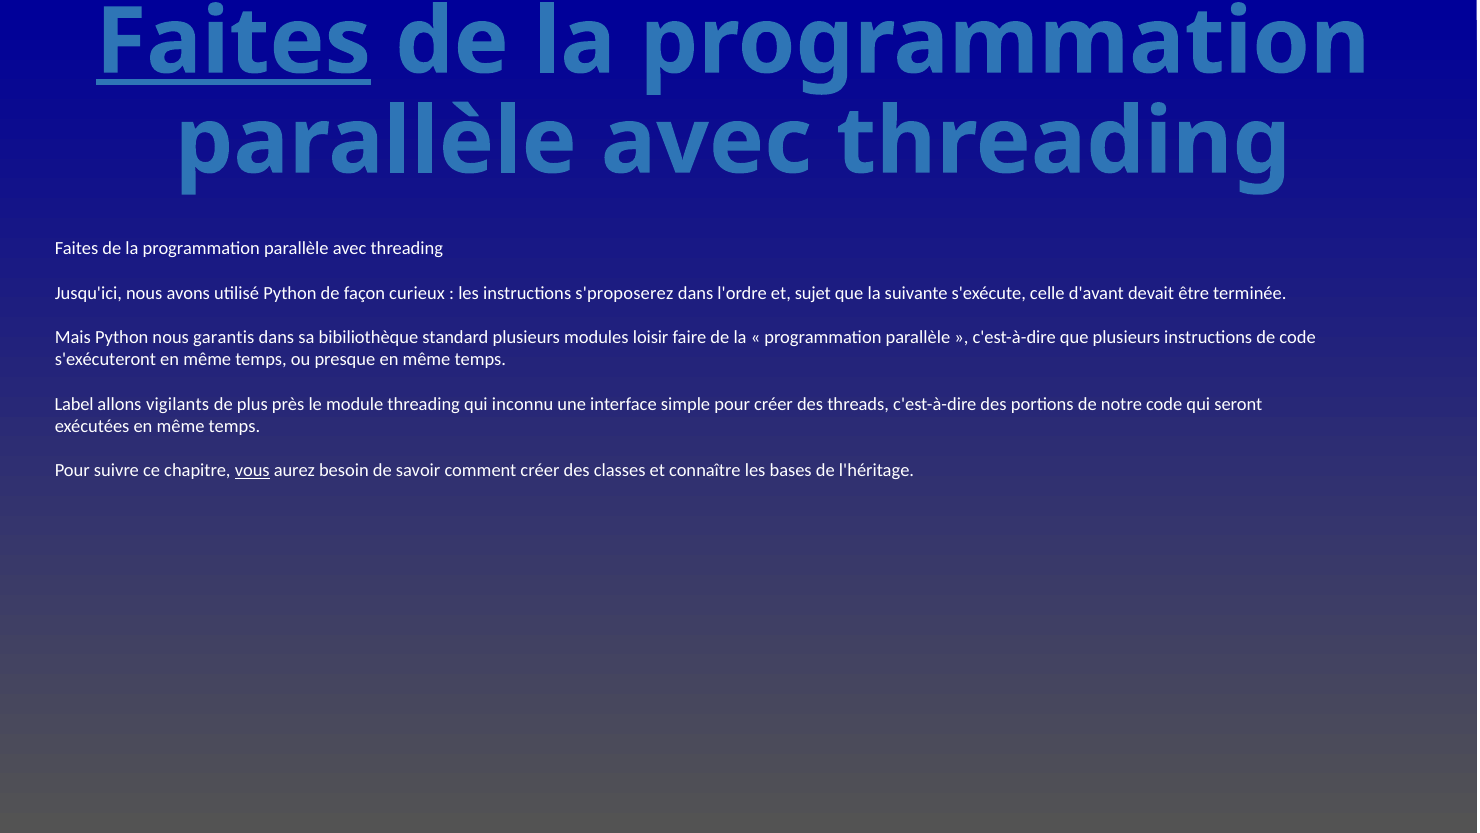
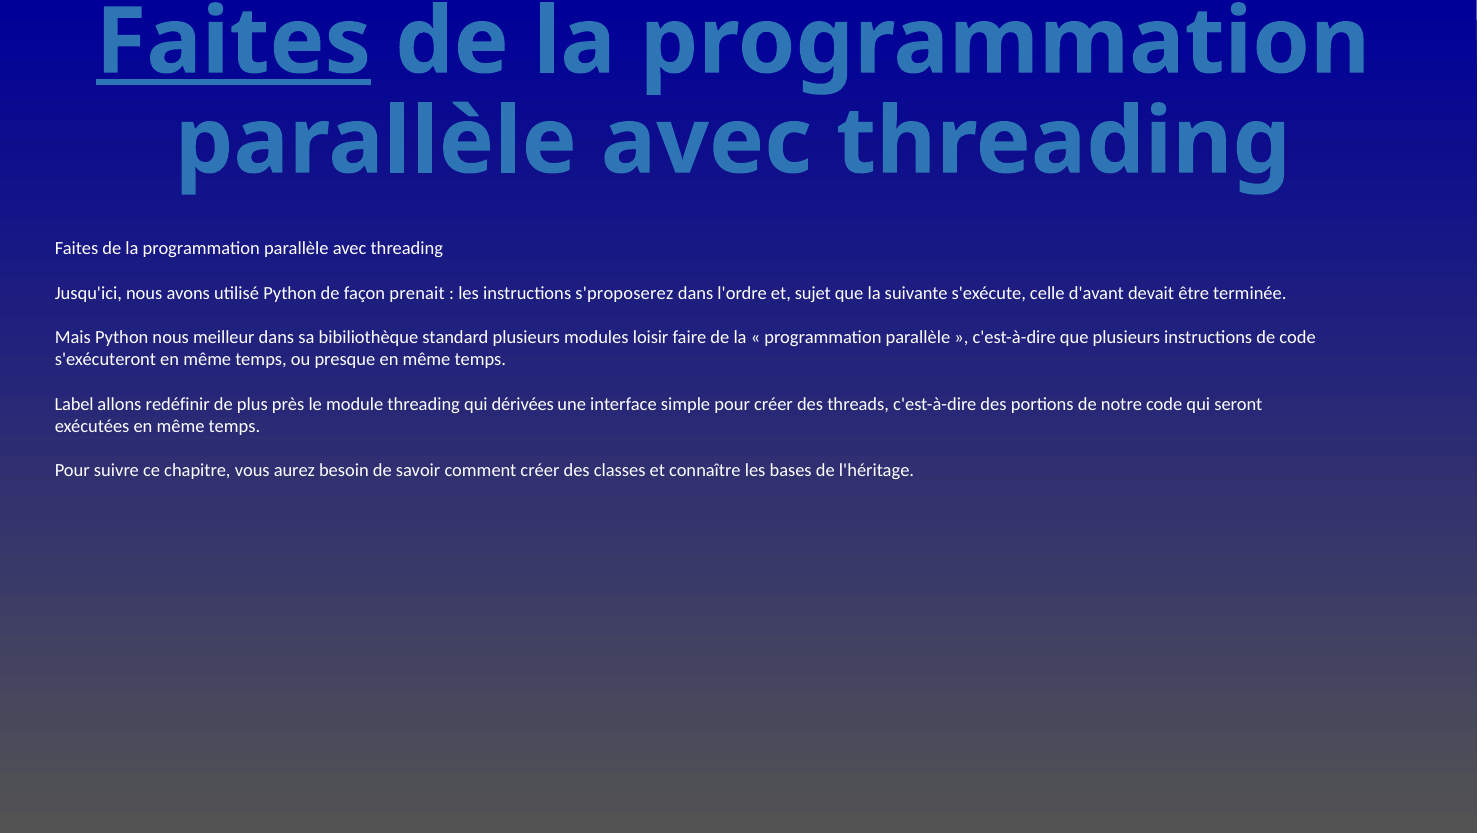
curieux: curieux -> prenait
garantis: garantis -> meilleur
vigilants: vigilants -> redéfinir
inconnu: inconnu -> dérivées
vous underline: present -> none
